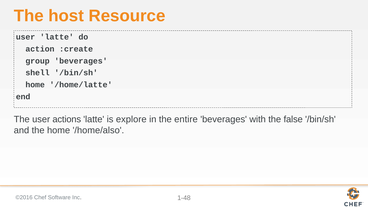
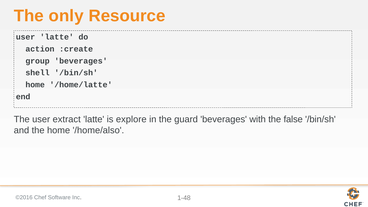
host: host -> only
actions: actions -> extract
entire: entire -> guard
